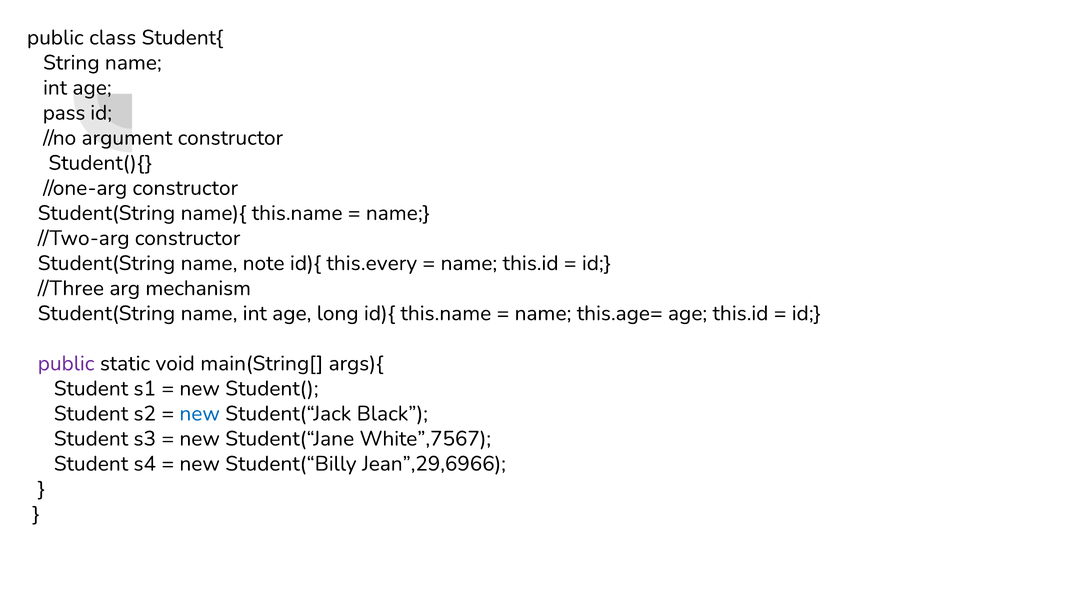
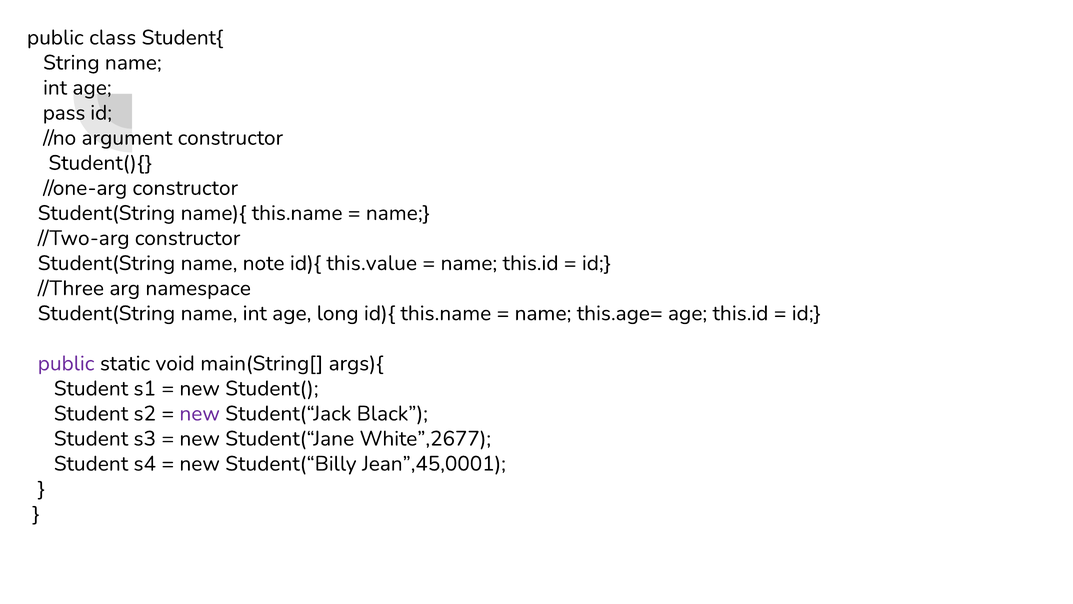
this.every: this.every -> this.value
mechanism: mechanism -> namespace
new at (200, 413) colour: blue -> purple
White”,7567: White”,7567 -> White”,2677
Jean”,29,6966: Jean”,29,6966 -> Jean”,45,0001
